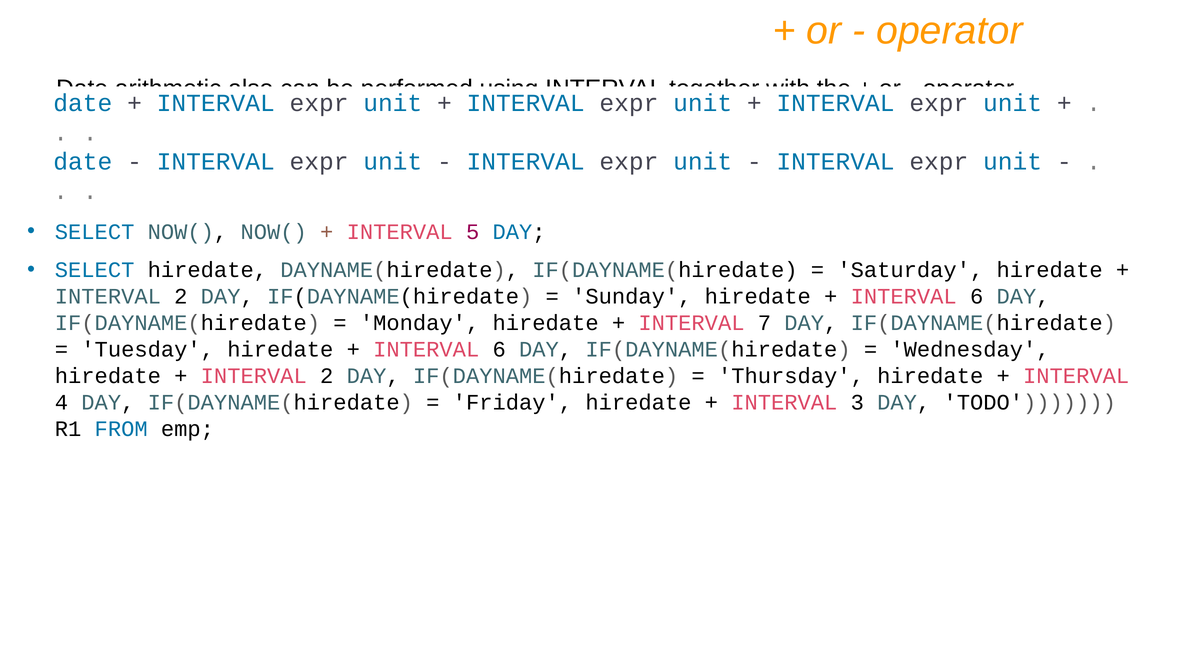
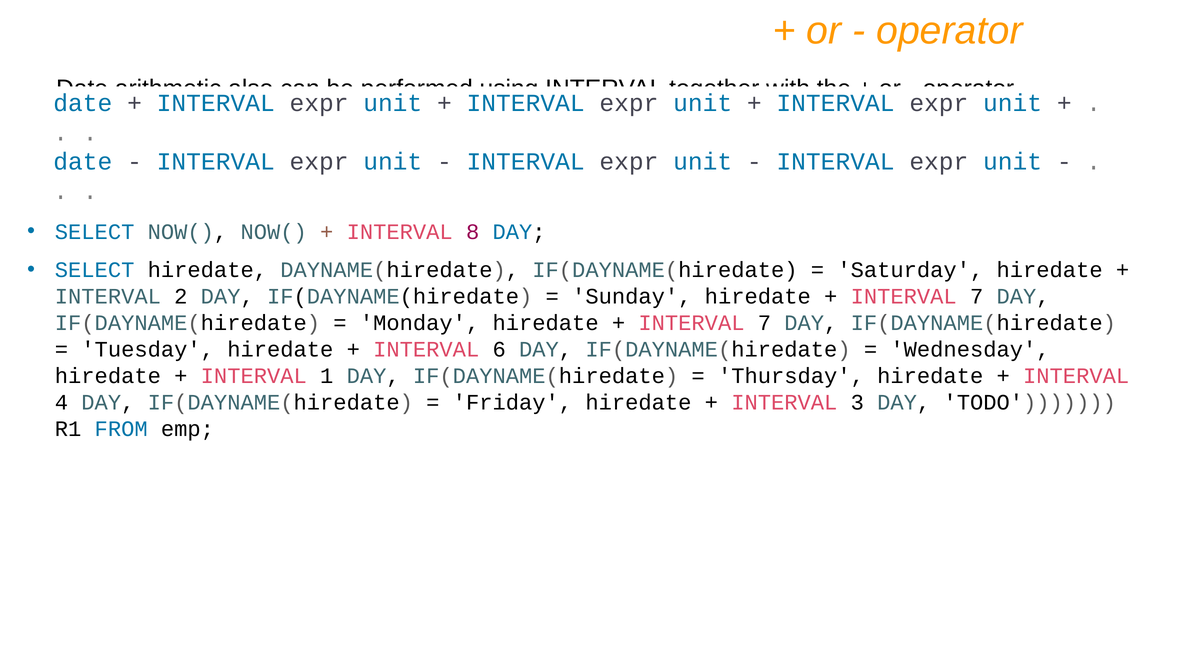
5: 5 -> 8
6 at (977, 297): 6 -> 7
2 at (327, 376): 2 -> 1
